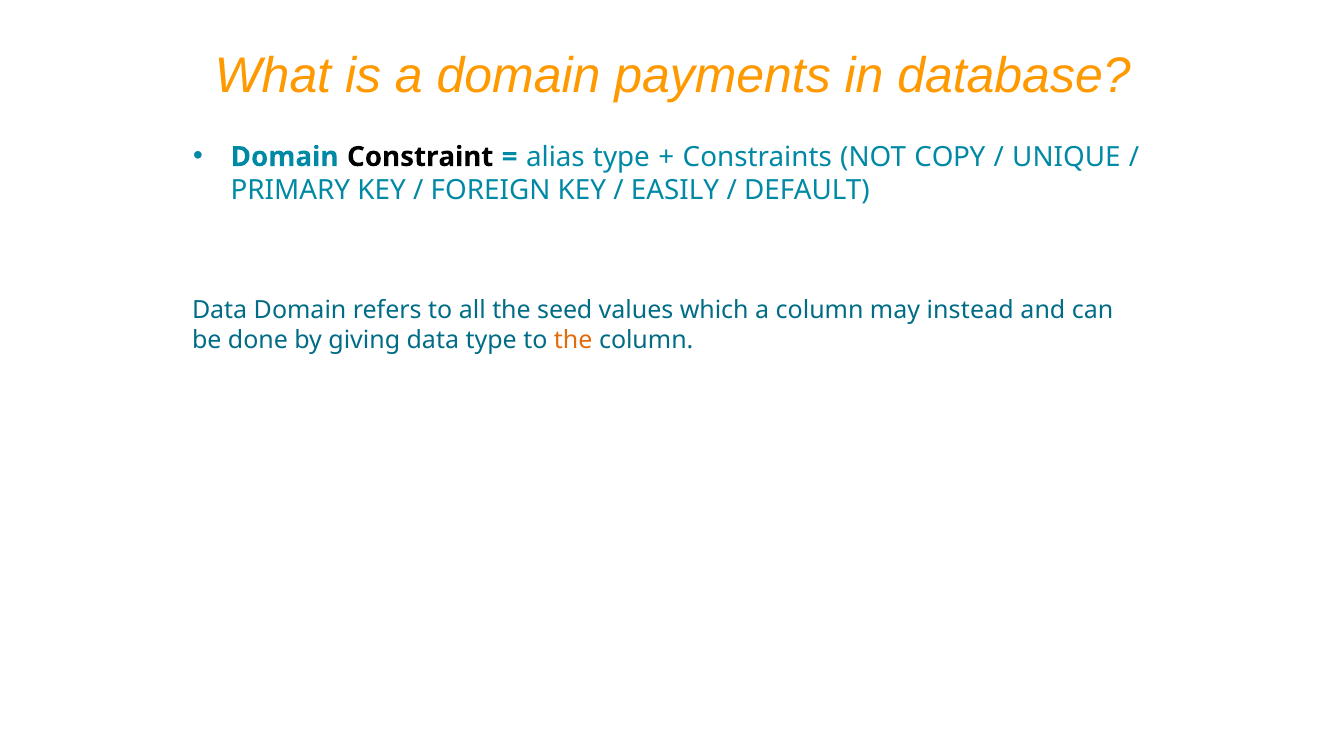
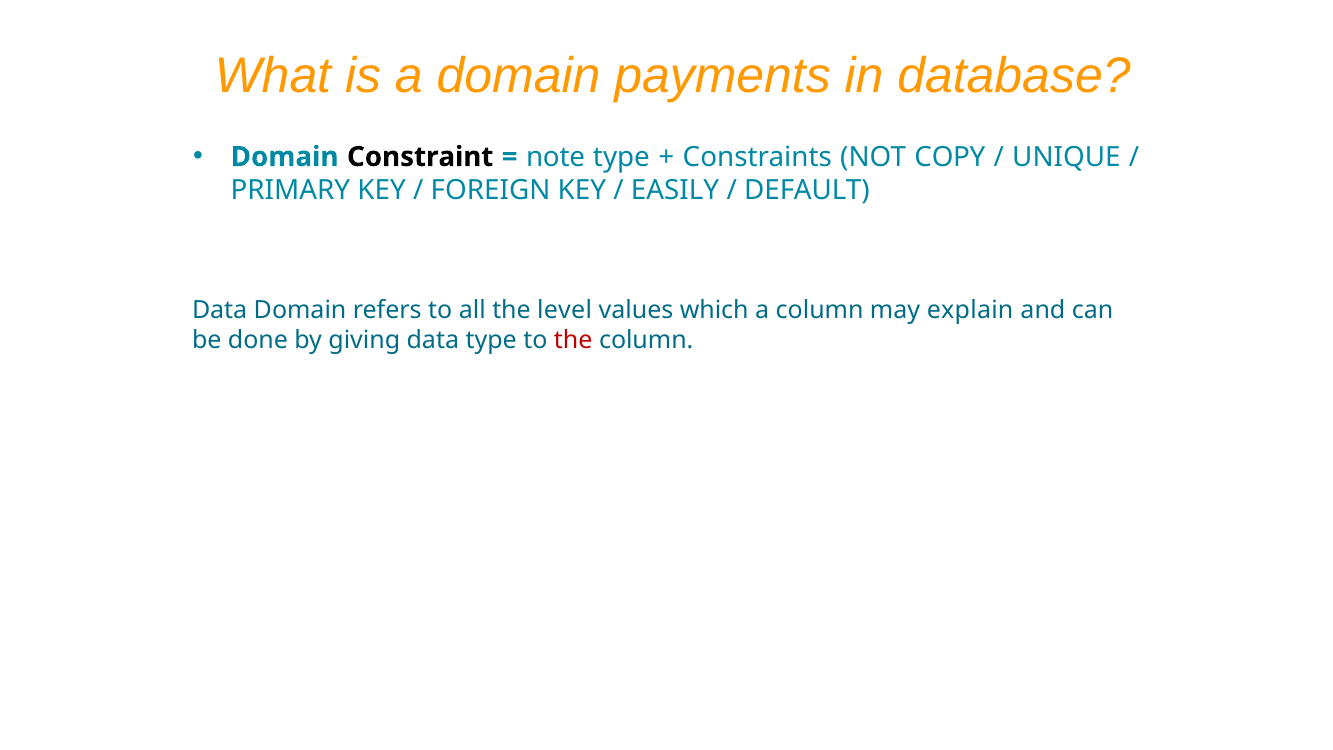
alias: alias -> note
seed: seed -> level
instead: instead -> explain
the at (573, 341) colour: orange -> red
